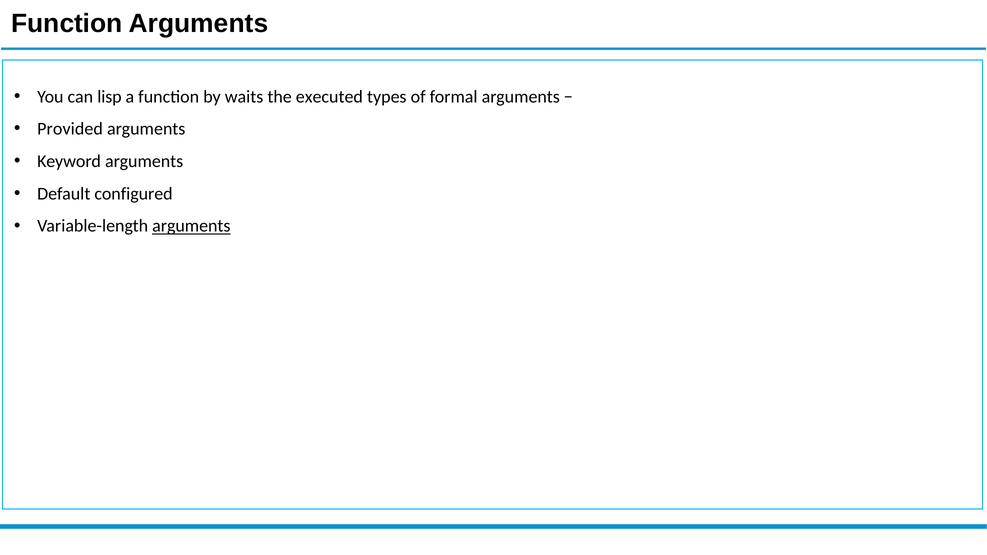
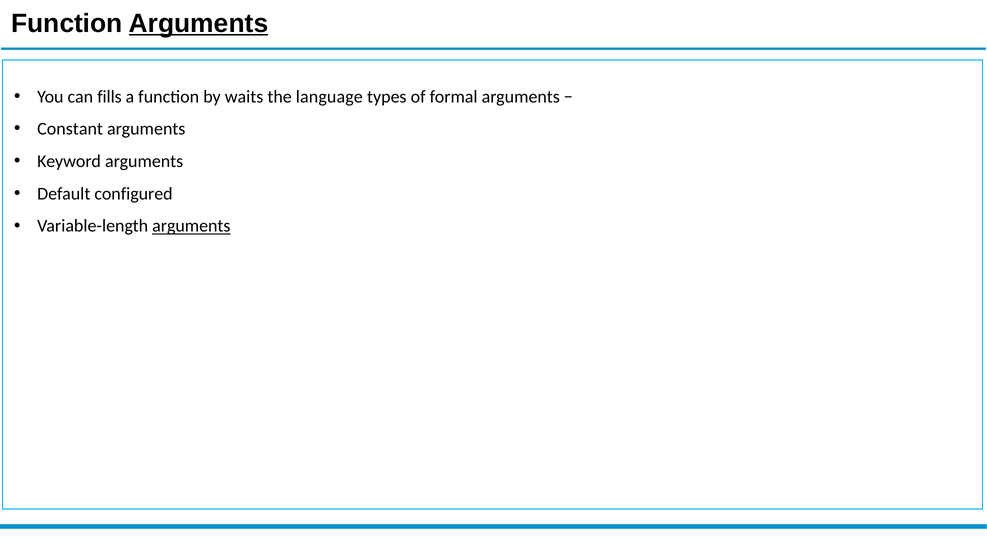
Arguments at (199, 23) underline: none -> present
lisp: lisp -> fills
executed: executed -> language
Provided: Provided -> Constant
